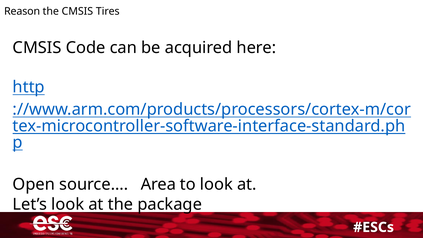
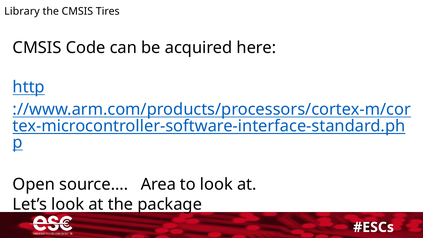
Reason: Reason -> Library
